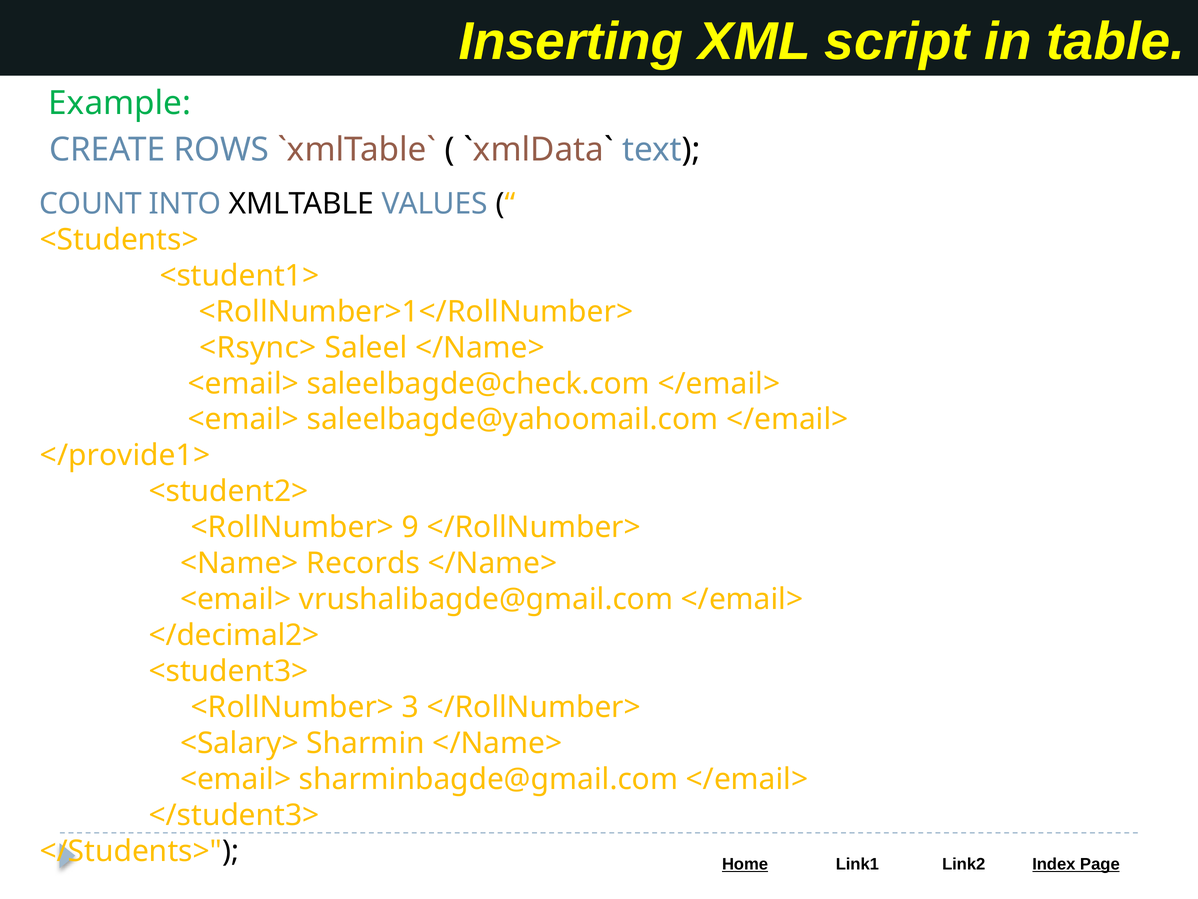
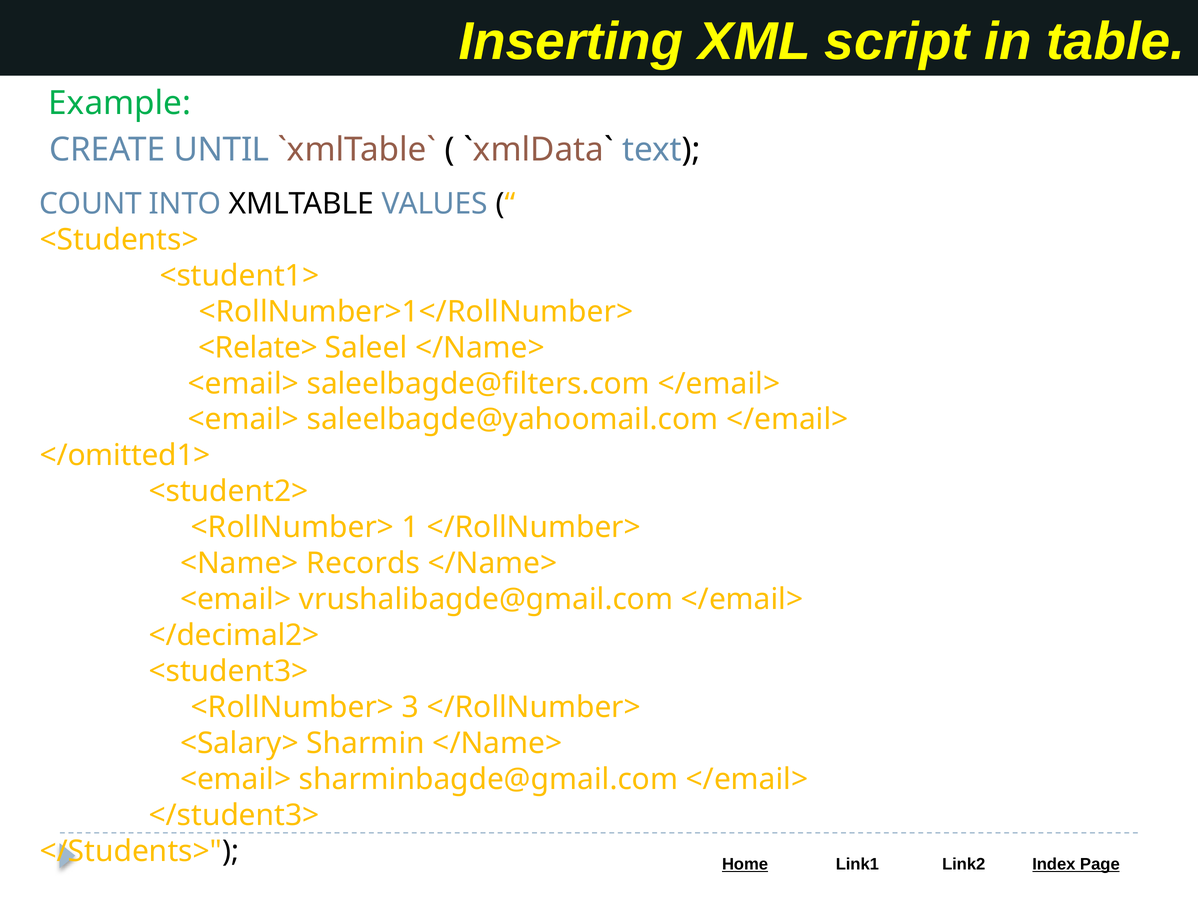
ROWS: ROWS -> UNTIL
<Rsync>: <Rsync> -> <Relate>
saleelbagde@check.com: saleelbagde@check.com -> saleelbagde@filters.com
</provide1>: </provide1> -> </omitted1>
9: 9 -> 1
